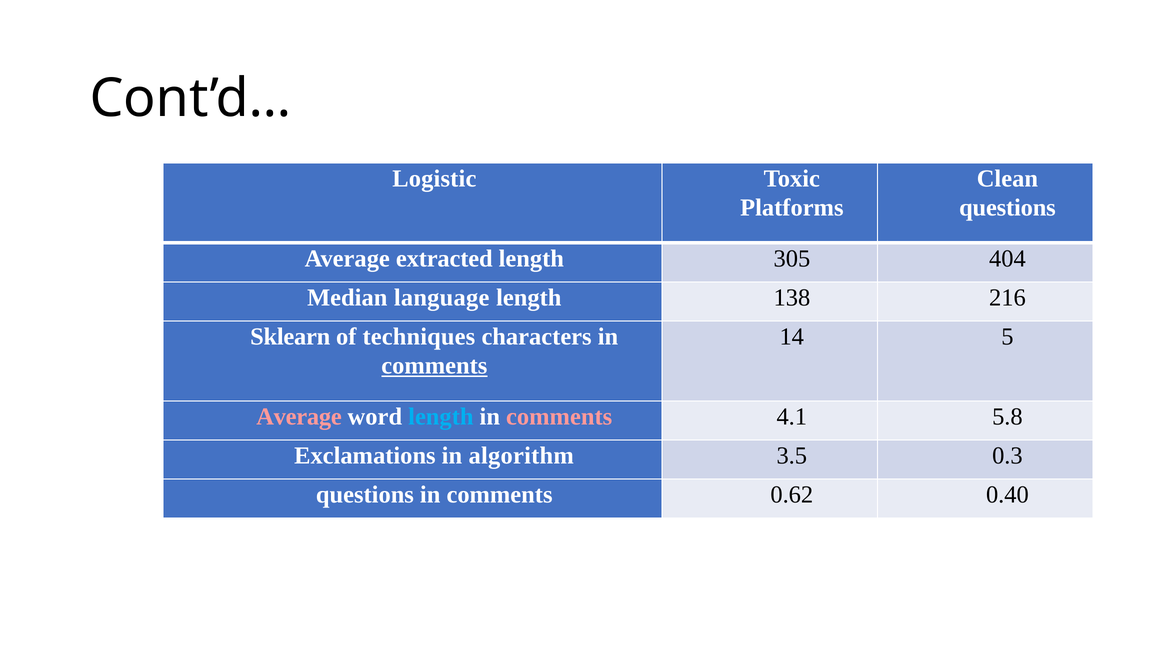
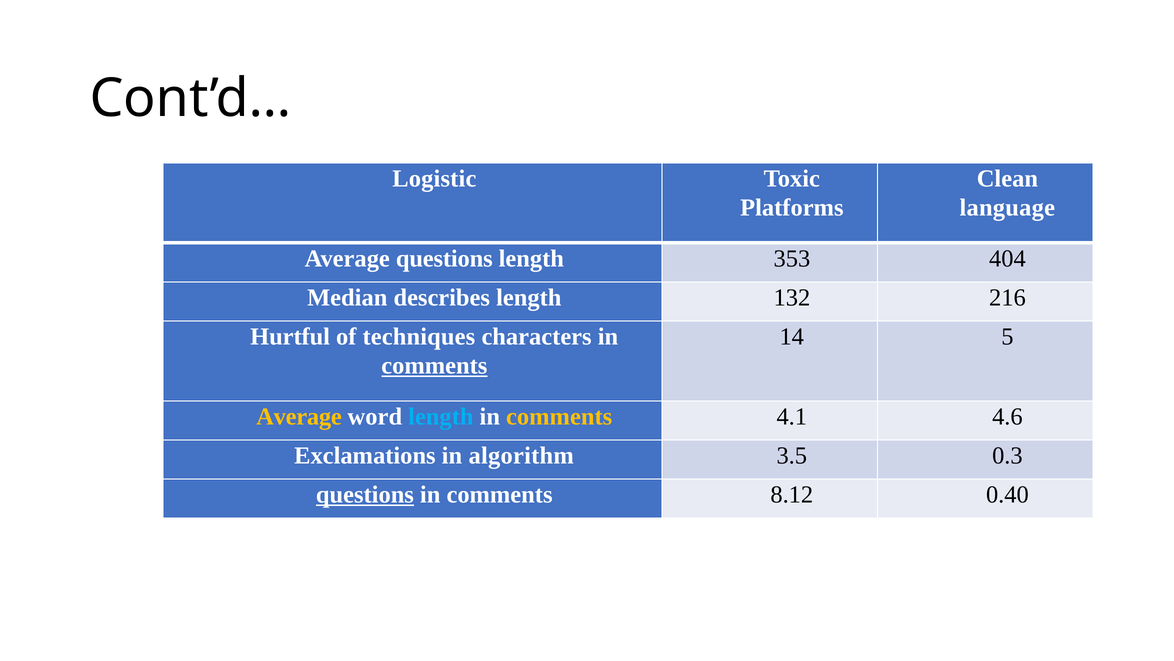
questions at (1007, 207): questions -> language
Average extracted: extracted -> questions
305: 305 -> 353
language: language -> describes
138: 138 -> 132
Sklearn: Sklearn -> Hurtful
Average at (299, 416) colour: pink -> yellow
comments at (559, 416) colour: pink -> yellow
5.8: 5.8 -> 4.6
questions at (365, 494) underline: none -> present
0.62: 0.62 -> 8.12
